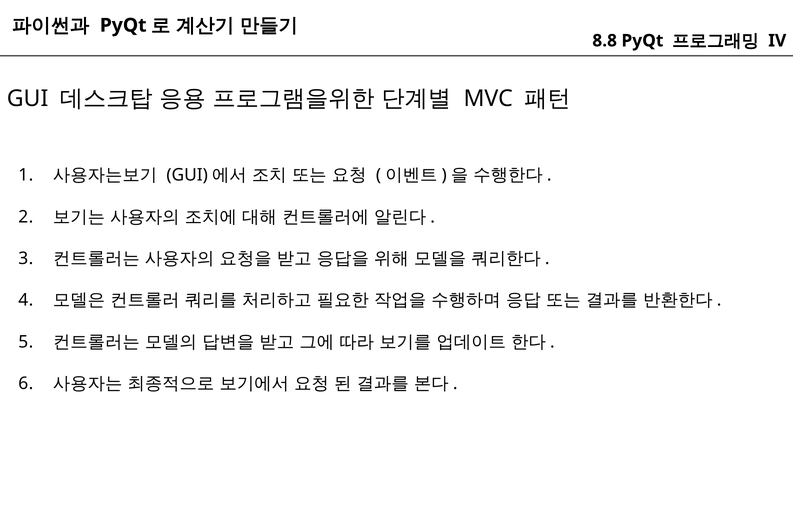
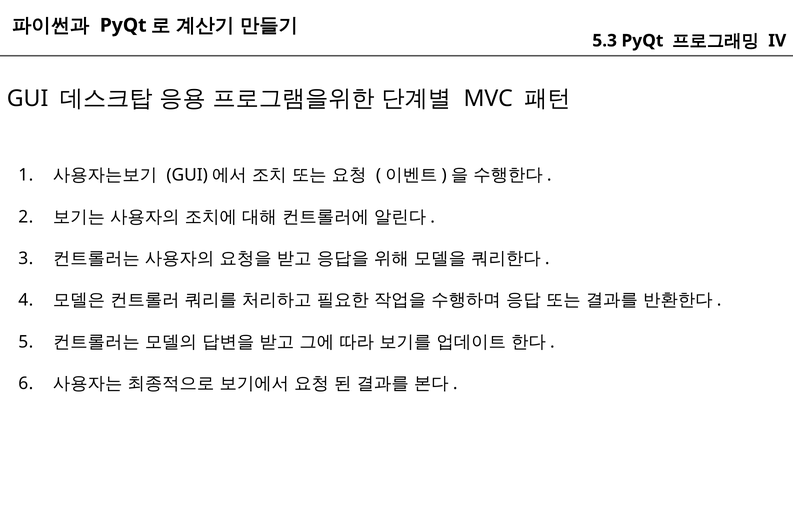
8.8: 8.8 -> 5.3
